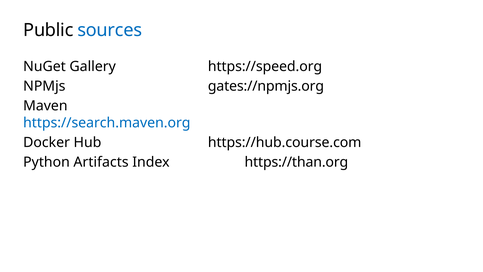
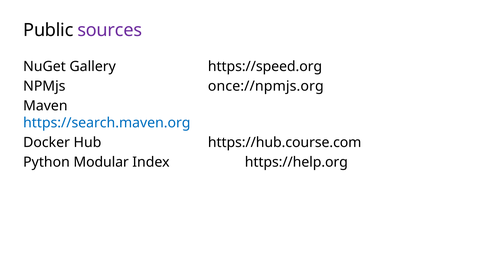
sources colour: blue -> purple
gates://npmjs.org: gates://npmjs.org -> once://npmjs.org
Artifacts: Artifacts -> Modular
https://than.org: https://than.org -> https://help.org
